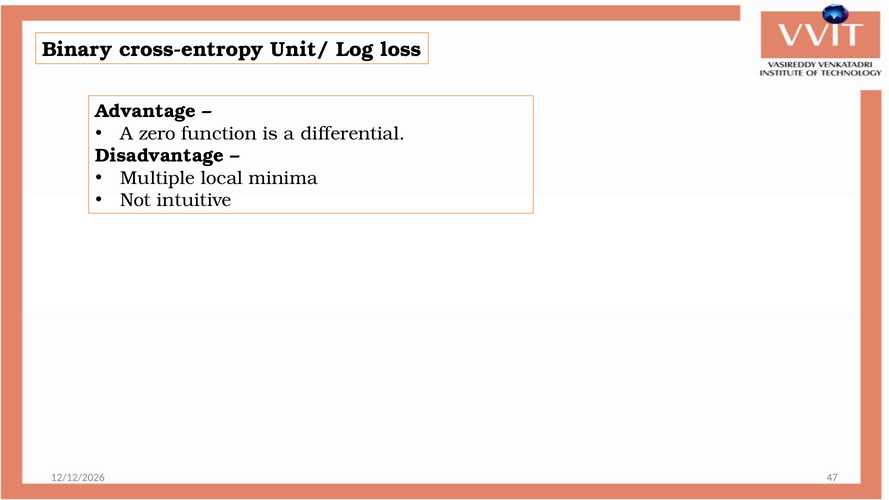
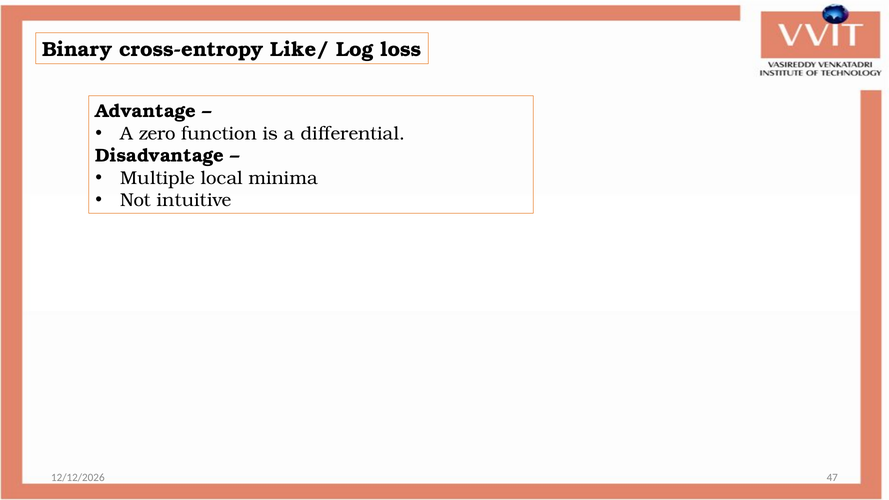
Unit/: Unit/ -> Like/
